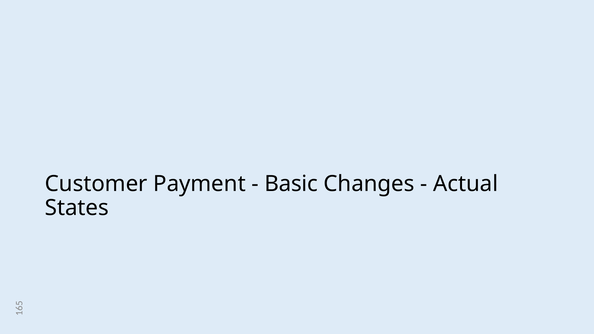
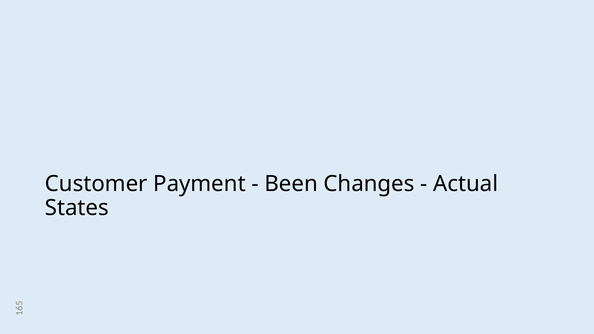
Basic: Basic -> Been
